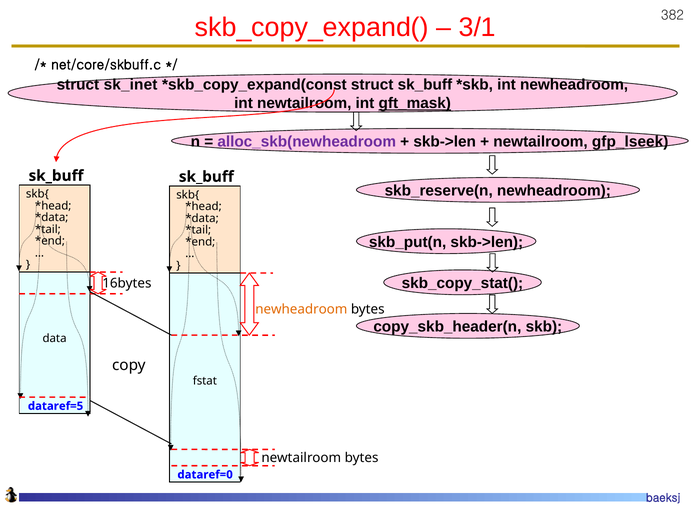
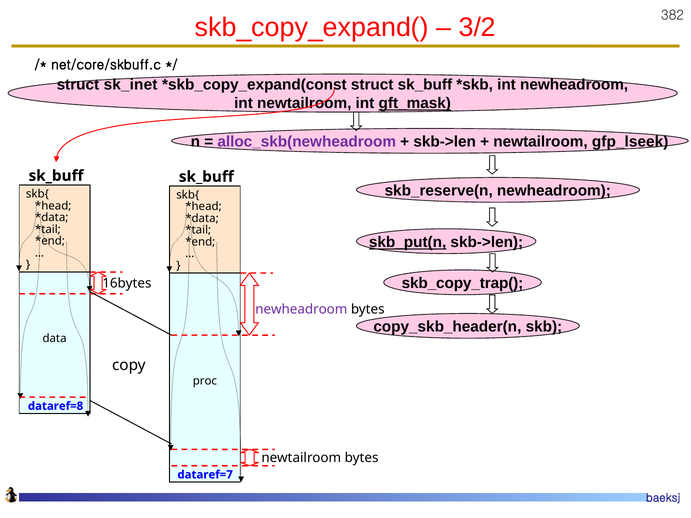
3/1: 3/1 -> 3/2
skb_put(n underline: none -> present
skb_copy_stat(: skb_copy_stat( -> skb_copy_trap(
newheadroom at (301, 310) colour: orange -> purple
fstat: fstat -> proc
dataref=5: dataref=5 -> dataref=8
dataref=0: dataref=0 -> dataref=7
